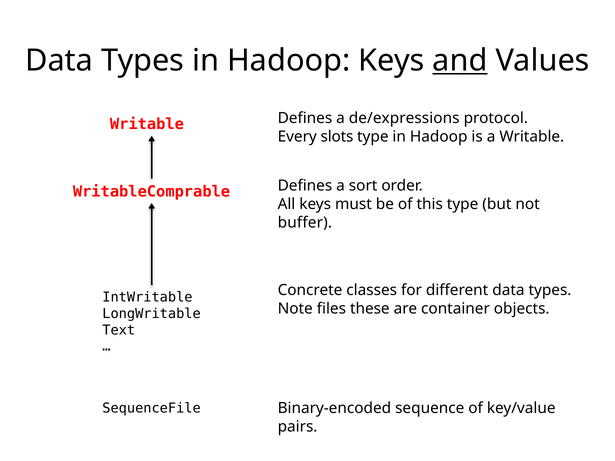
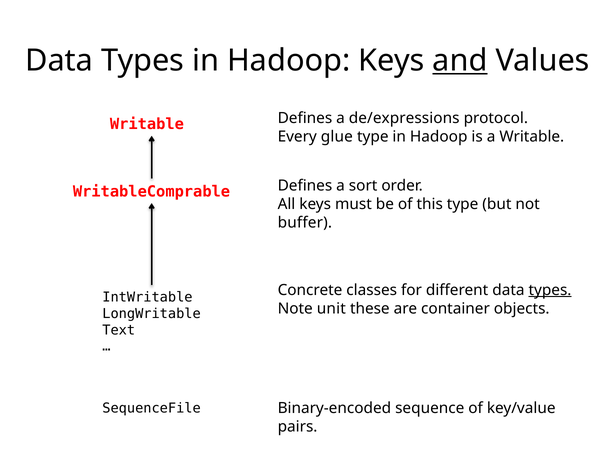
slots: slots -> glue
types at (550, 290) underline: none -> present
files: files -> unit
